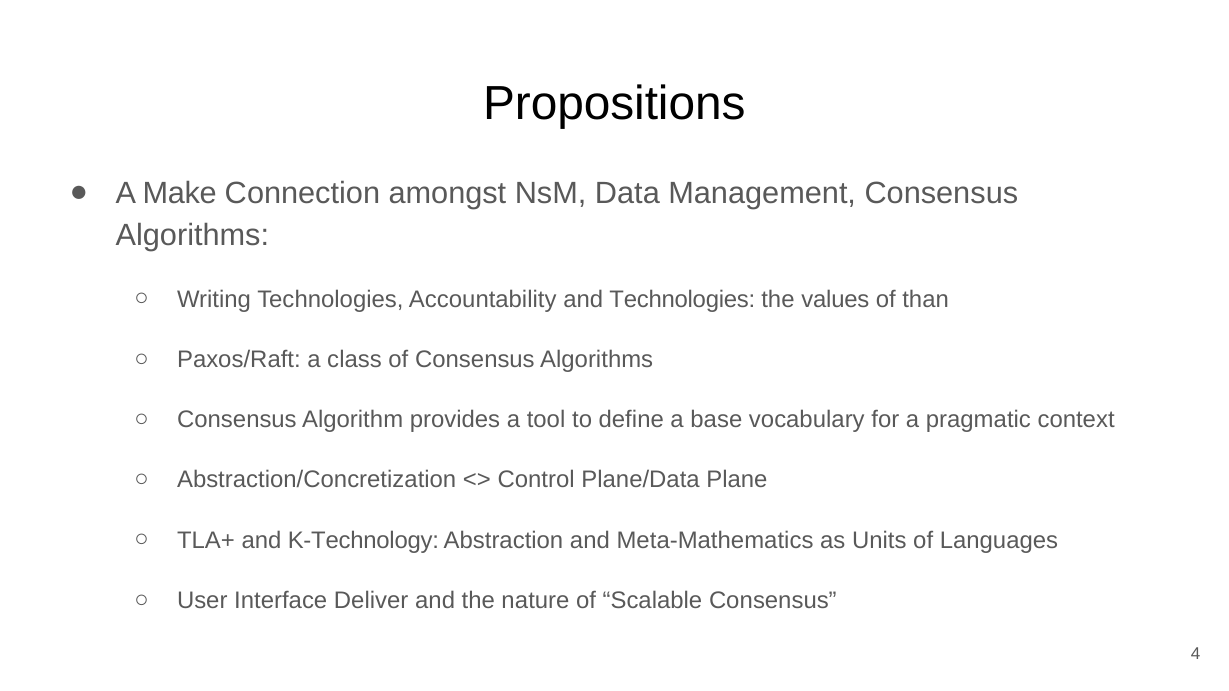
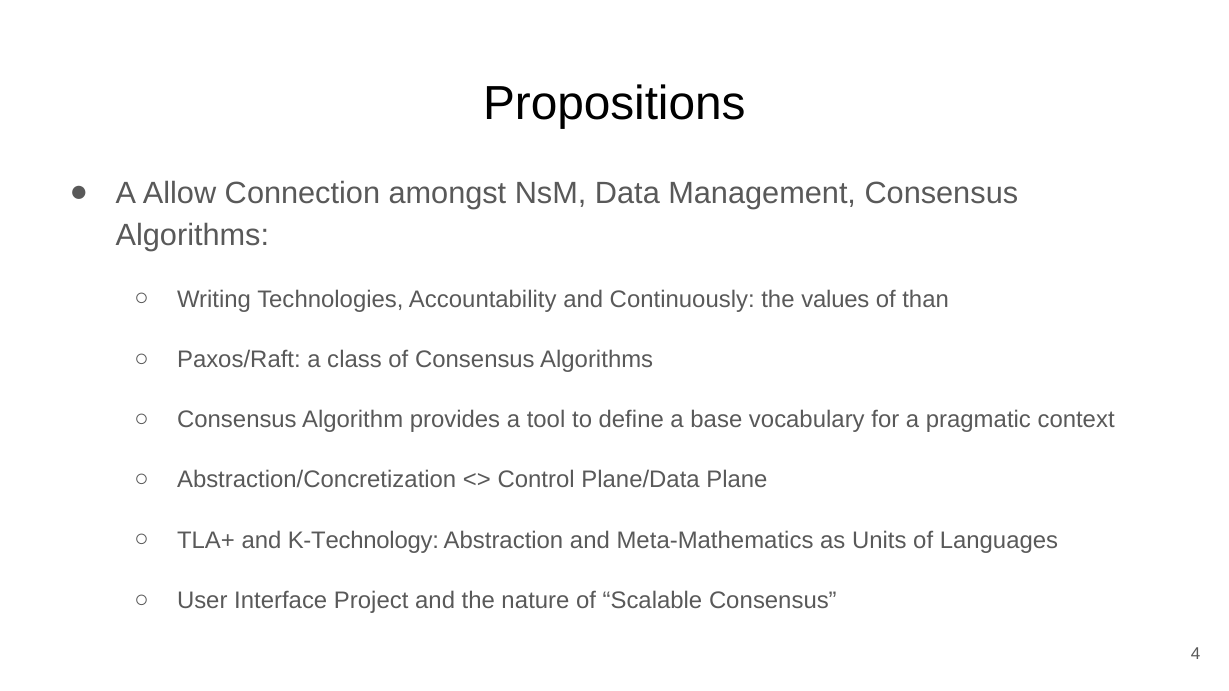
Make: Make -> Allow
and Technologies: Technologies -> Continuously
Deliver: Deliver -> Project
